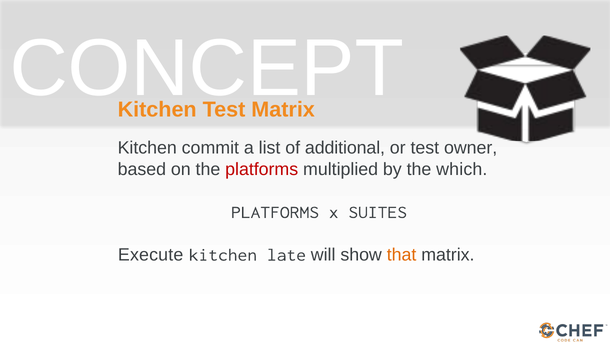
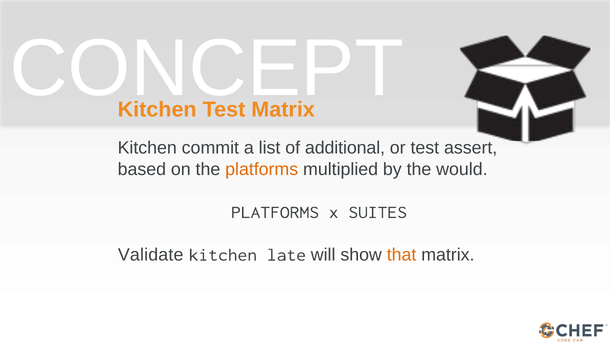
owner: owner -> assert
platforms at (262, 169) colour: red -> orange
which: which -> would
Execute: Execute -> Validate
